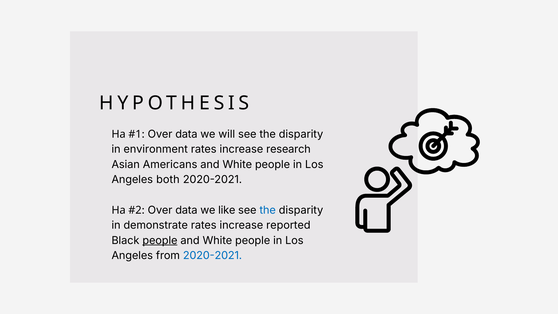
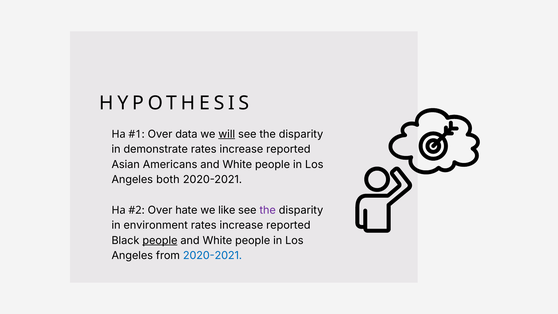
will underline: none -> present
environment: environment -> demonstrate
research at (288, 149): research -> reported
data at (186, 210): data -> hate
the at (268, 210) colour: blue -> purple
demonstrate: demonstrate -> environment
